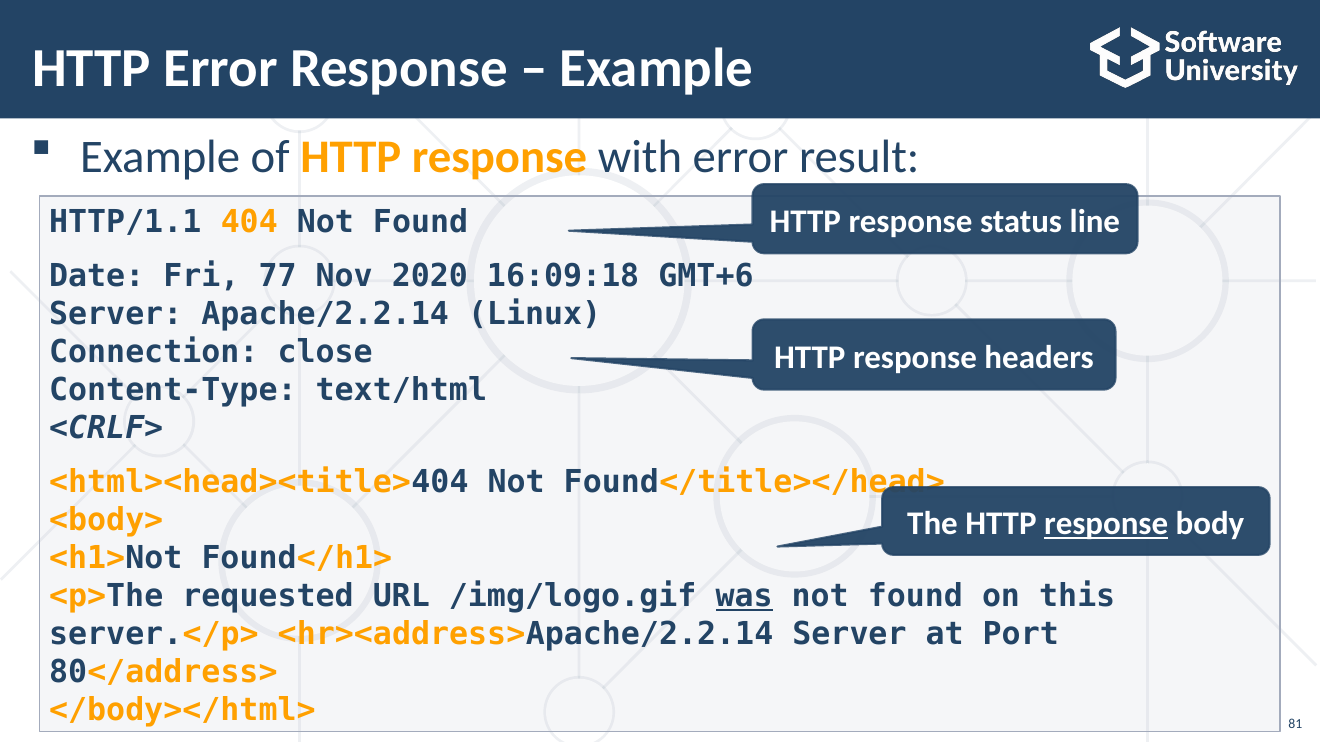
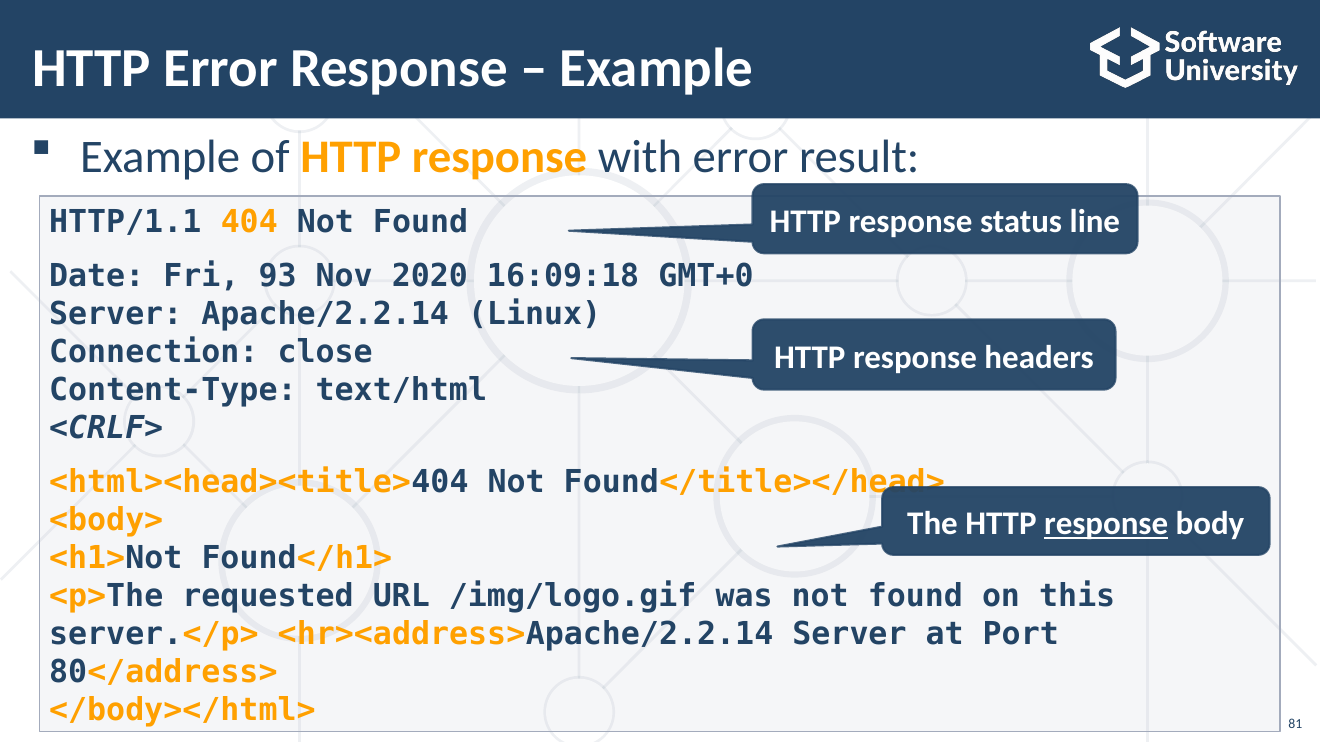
77: 77 -> 93
GMT+6: GMT+6 -> GMT+0
was underline: present -> none
